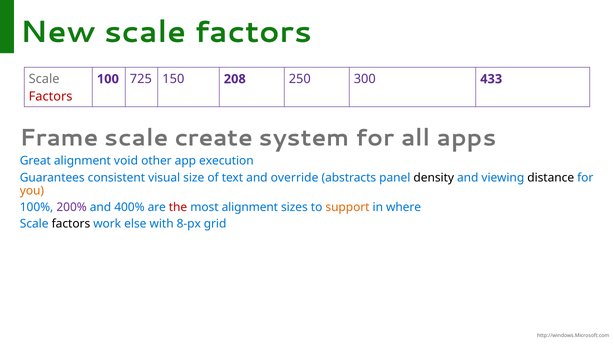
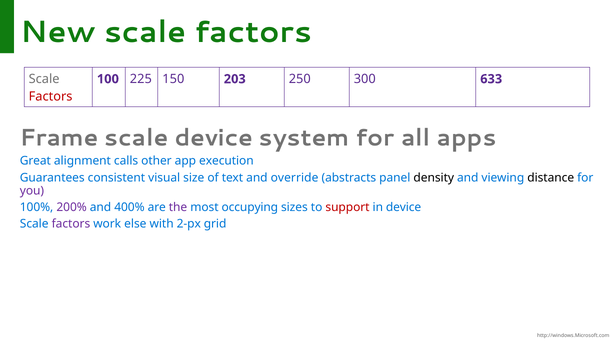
725: 725 -> 225
208: 208 -> 203
433: 433 -> 633
scale create: create -> device
void: void -> calls
you colour: orange -> purple
the colour: red -> purple
most alignment: alignment -> occupying
support colour: orange -> red
in where: where -> device
factors at (71, 224) colour: black -> purple
8-px: 8-px -> 2-px
